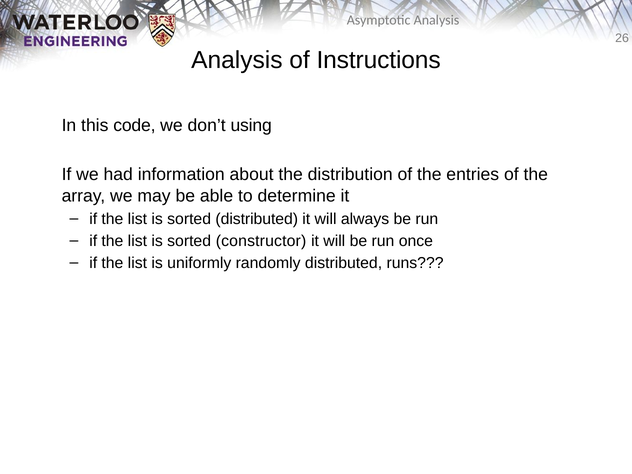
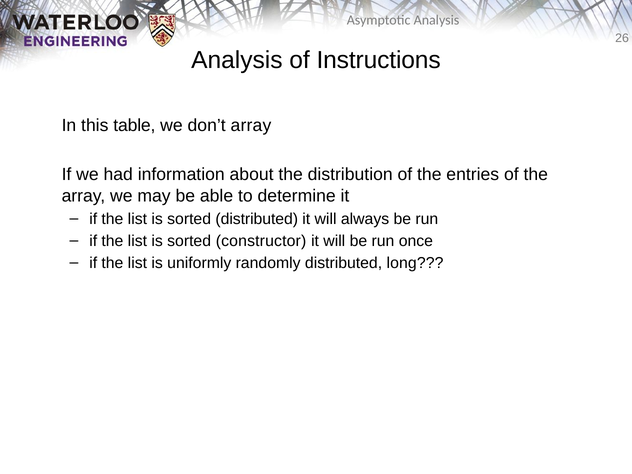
code: code -> table
don’t using: using -> array
runs: runs -> long
